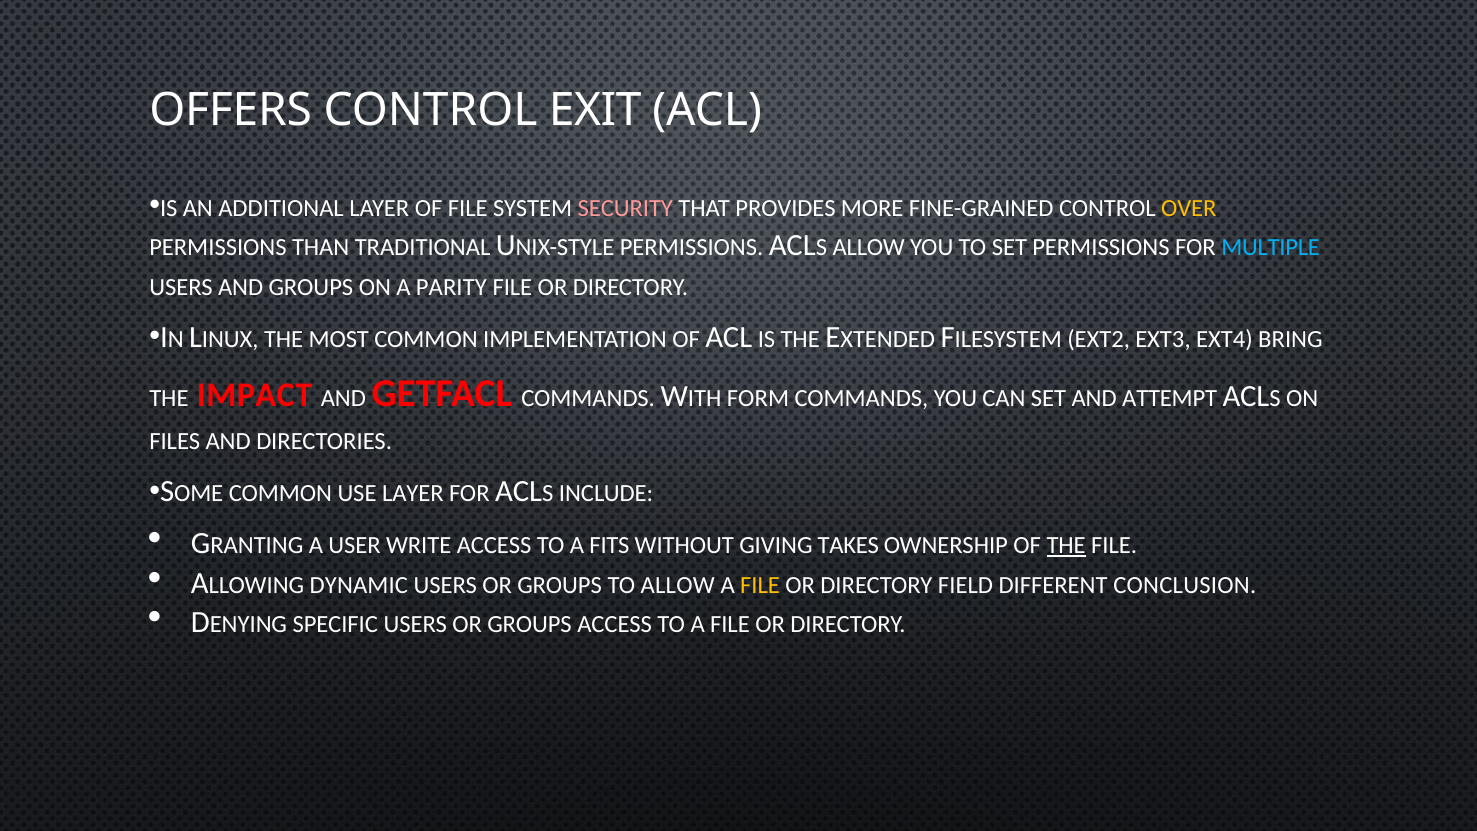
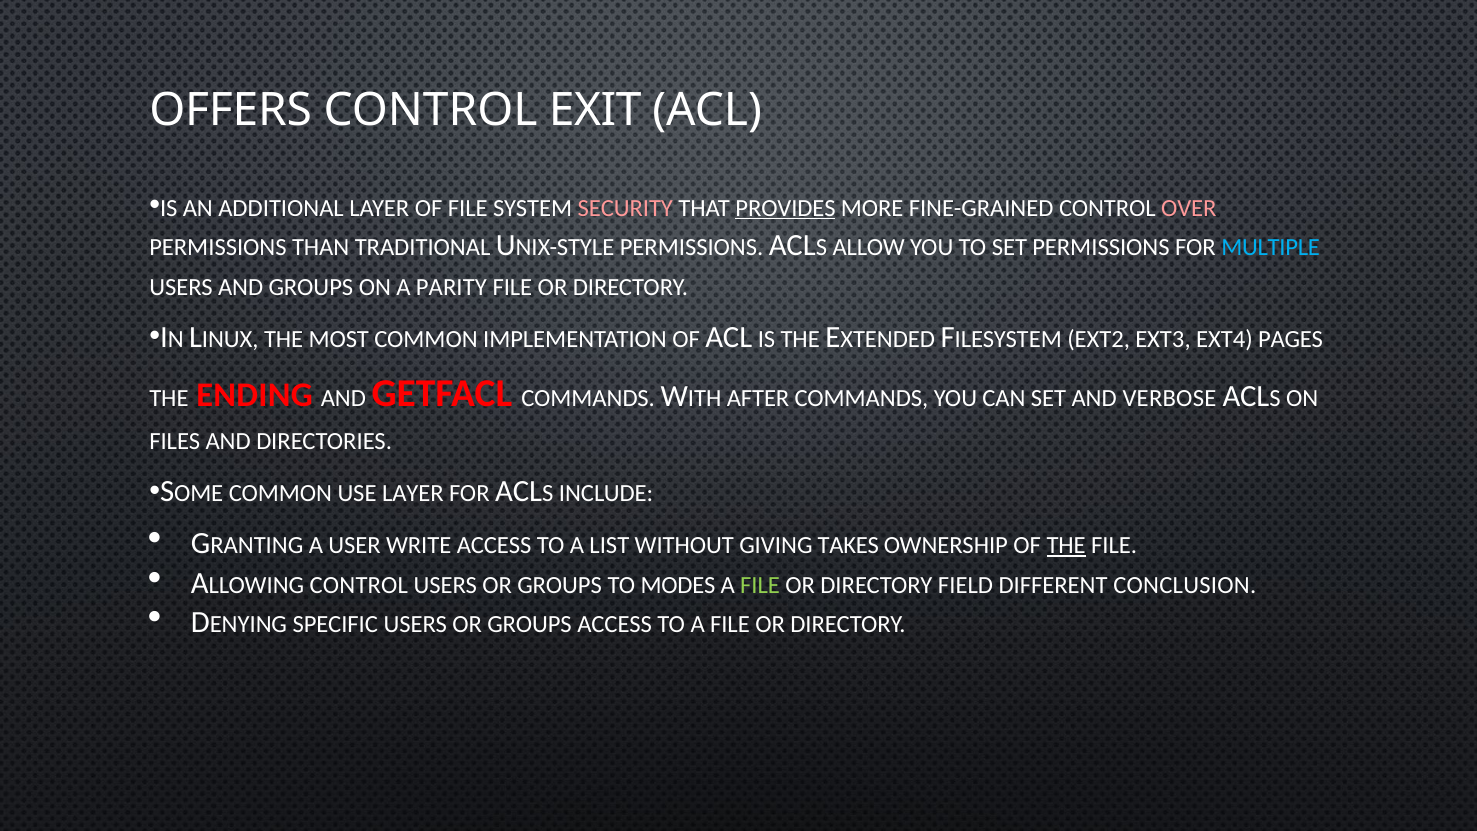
PROVIDES underline: none -> present
OVER colour: yellow -> pink
BRING: BRING -> PAGES
IMPACT: IMPACT -> ENDING
FORM: FORM -> AFTER
ATTEMPT: ATTEMPT -> VERBOSE
FITS: FITS -> LIST
DYNAMIC at (359, 585): DYNAMIC -> CONTROL
TO ALLOW: ALLOW -> MODES
FILE at (760, 585) colour: yellow -> light green
